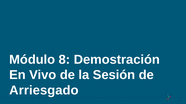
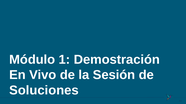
8: 8 -> 1
Arriesgado: Arriesgado -> Soluciones
